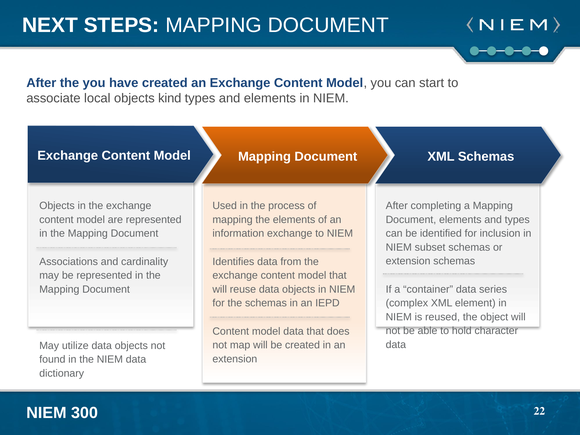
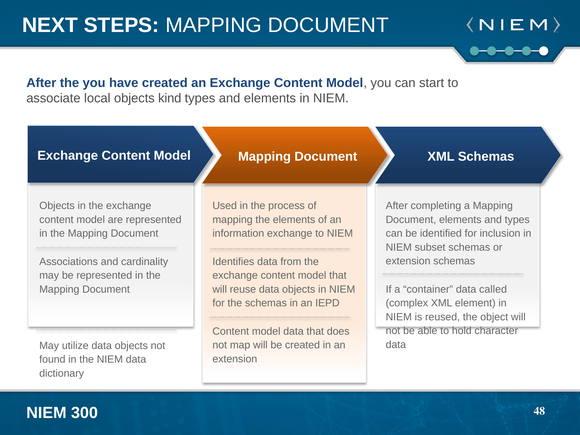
series: series -> called
22: 22 -> 48
